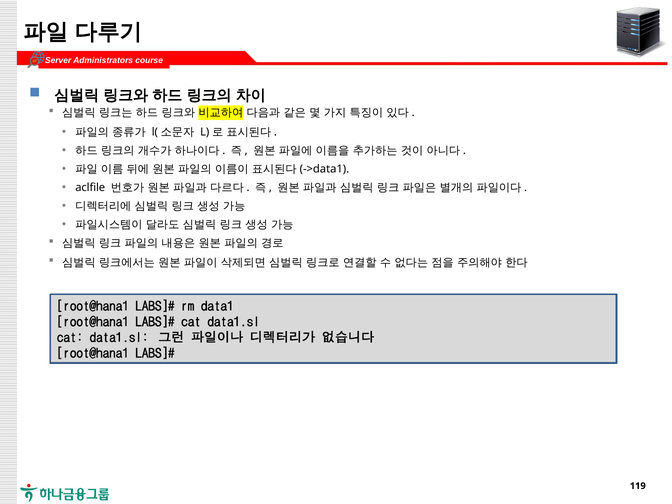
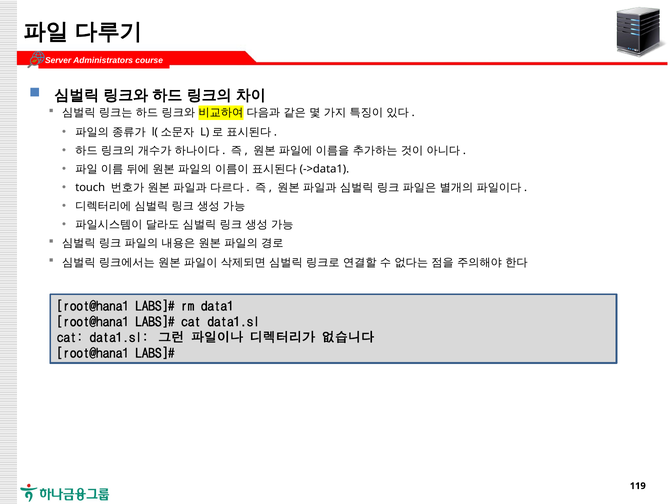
aclfile: aclfile -> touch
